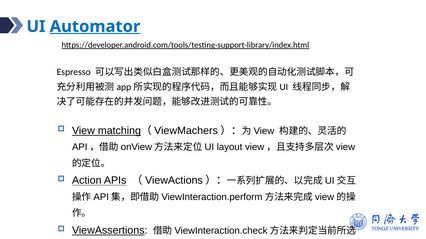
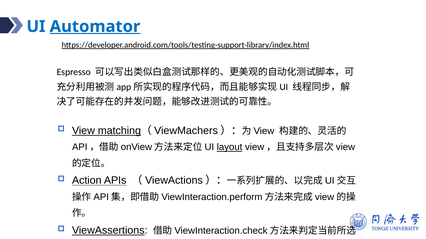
layout underline: none -> present
